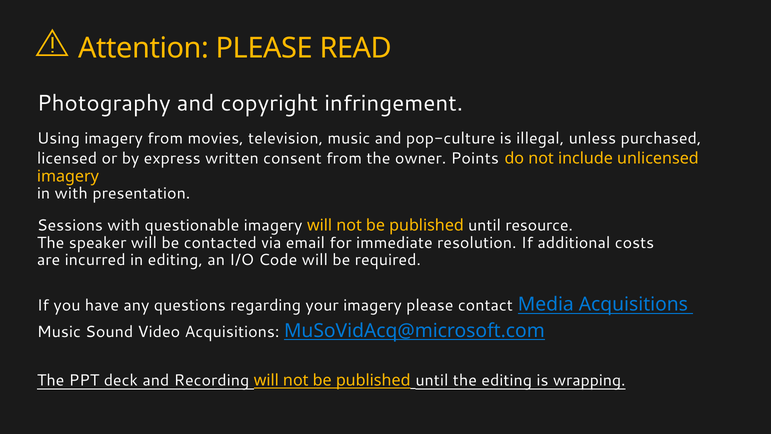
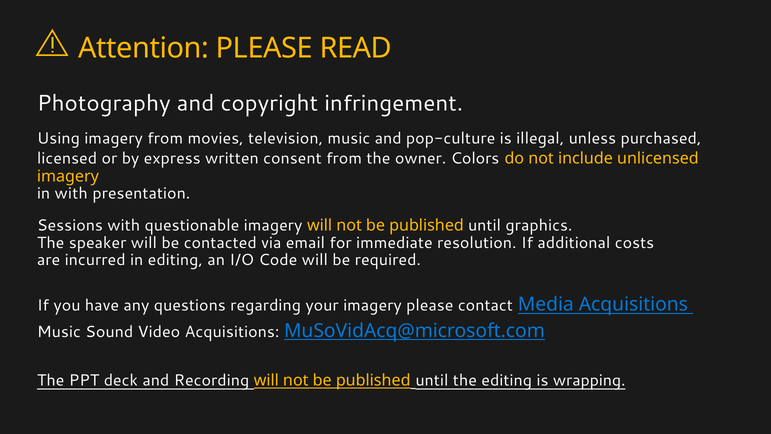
Points: Points -> Colors
resource: resource -> graphics
